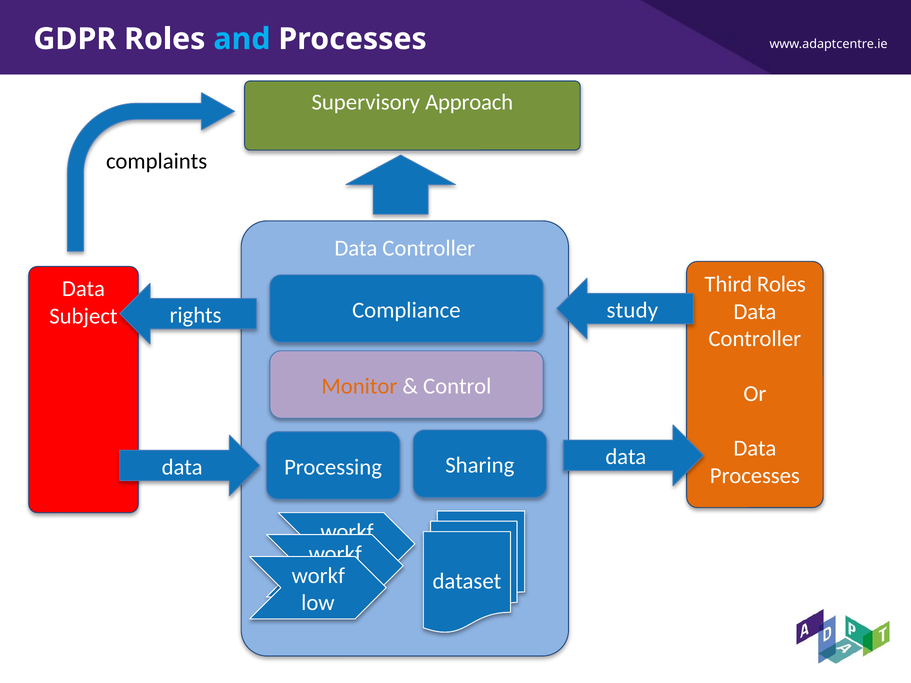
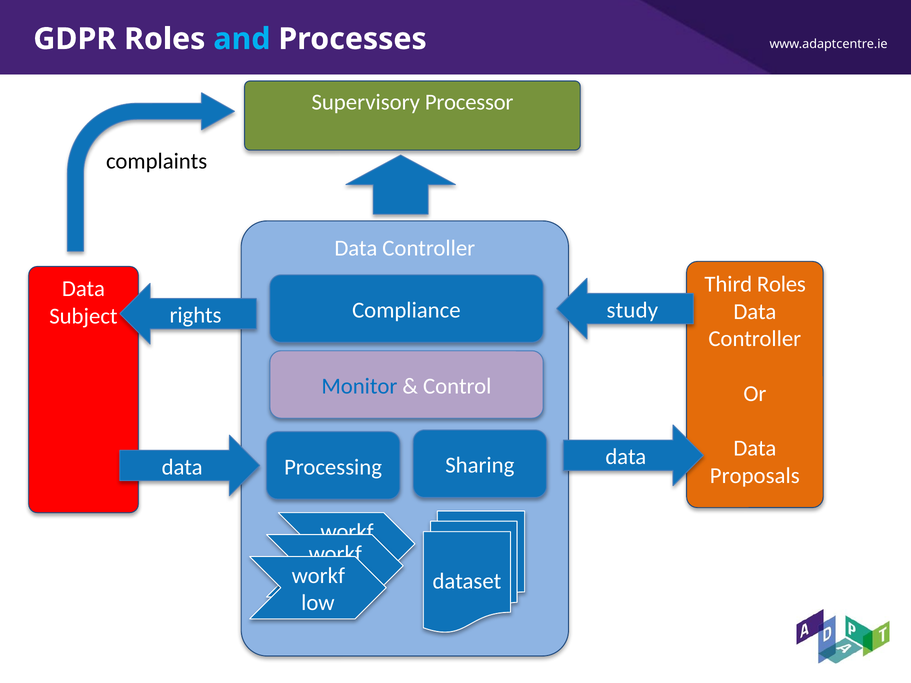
Approach: Approach -> Processor
Monitor colour: orange -> blue
Processes at (755, 476): Processes -> Proposals
